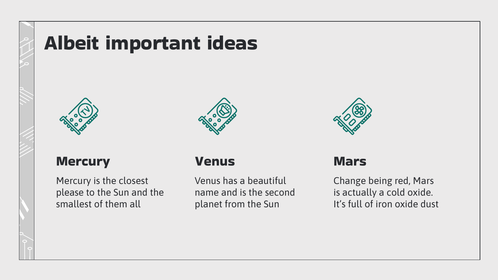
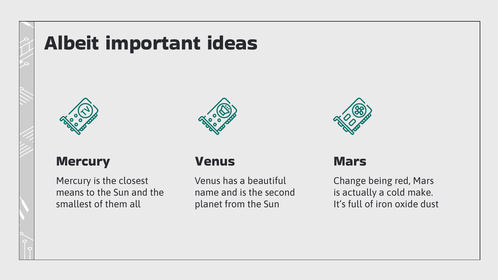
please: please -> means
cold oxide: oxide -> make
